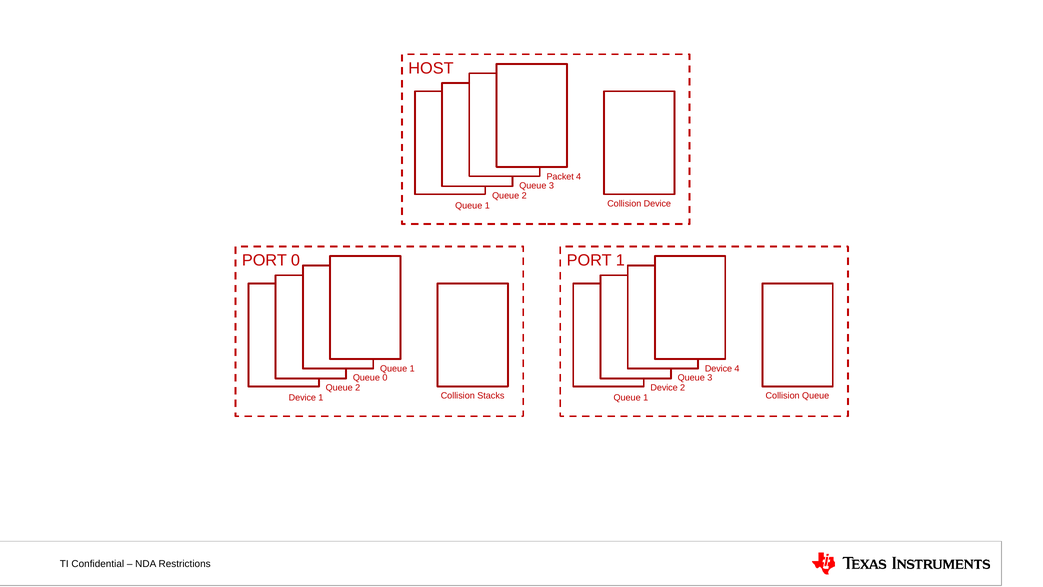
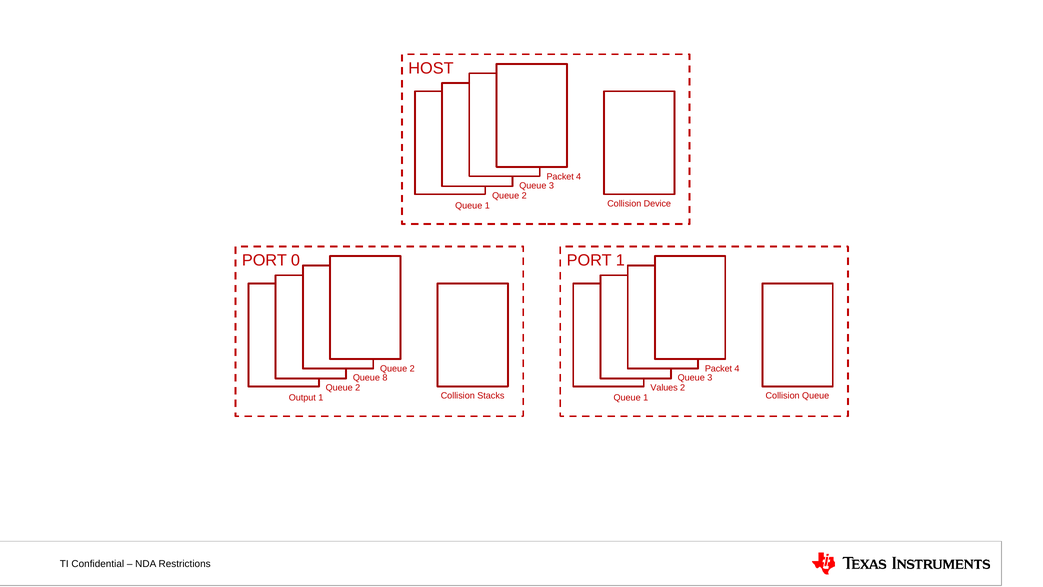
1 at (412, 368): 1 -> 2
Device at (719, 368): Device -> Packet
Queue 0: 0 -> 8
Device at (664, 388): Device -> Values
Device at (302, 398): Device -> Output
